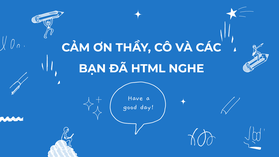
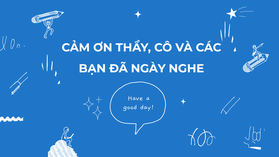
HTML: HTML -> NGÀY
